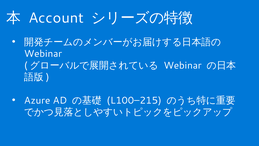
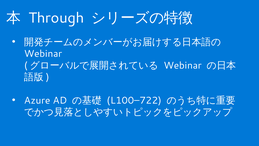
Account: Account -> Through
L100–215: L100–215 -> L100–722
